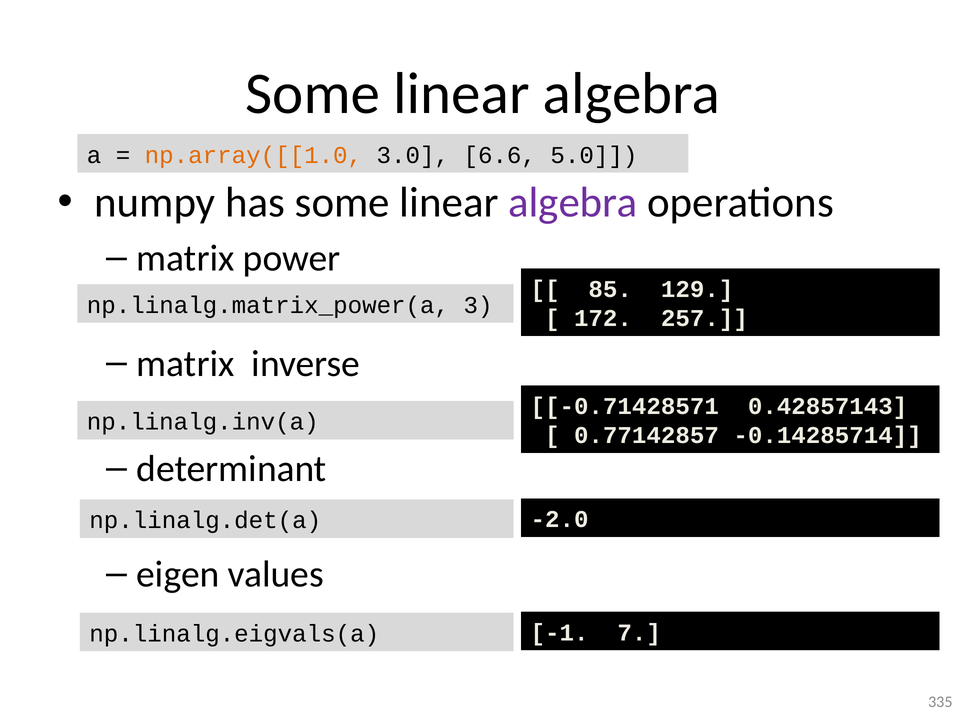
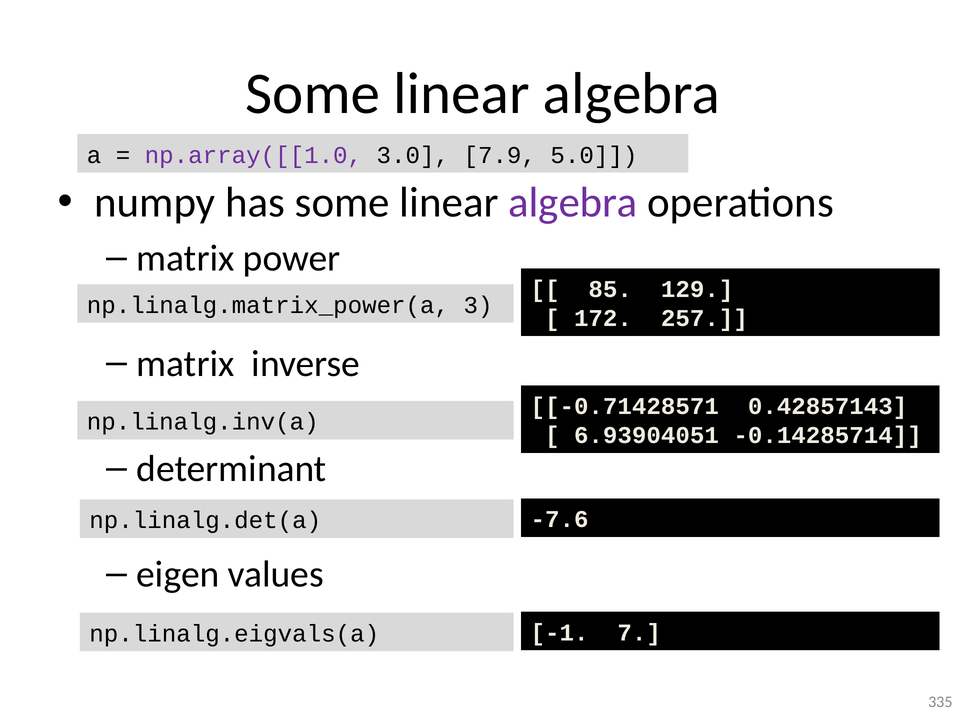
np.array([[1.0 colour: orange -> purple
6.6: 6.6 -> 7.9
0.77142857: 0.77142857 -> 6.93904051
-2.0: -2.0 -> -7.6
